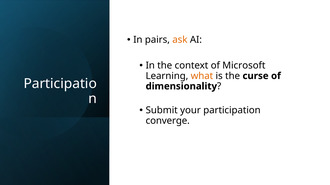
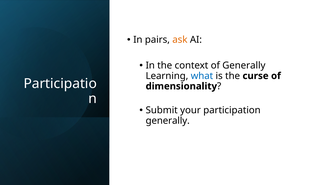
of Microsoft: Microsoft -> Generally
what colour: orange -> blue
converge at (168, 121): converge -> generally
